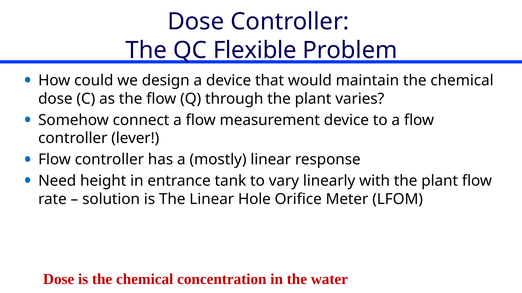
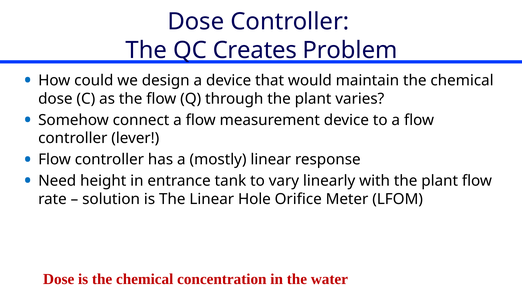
Flexible: Flexible -> Creates
